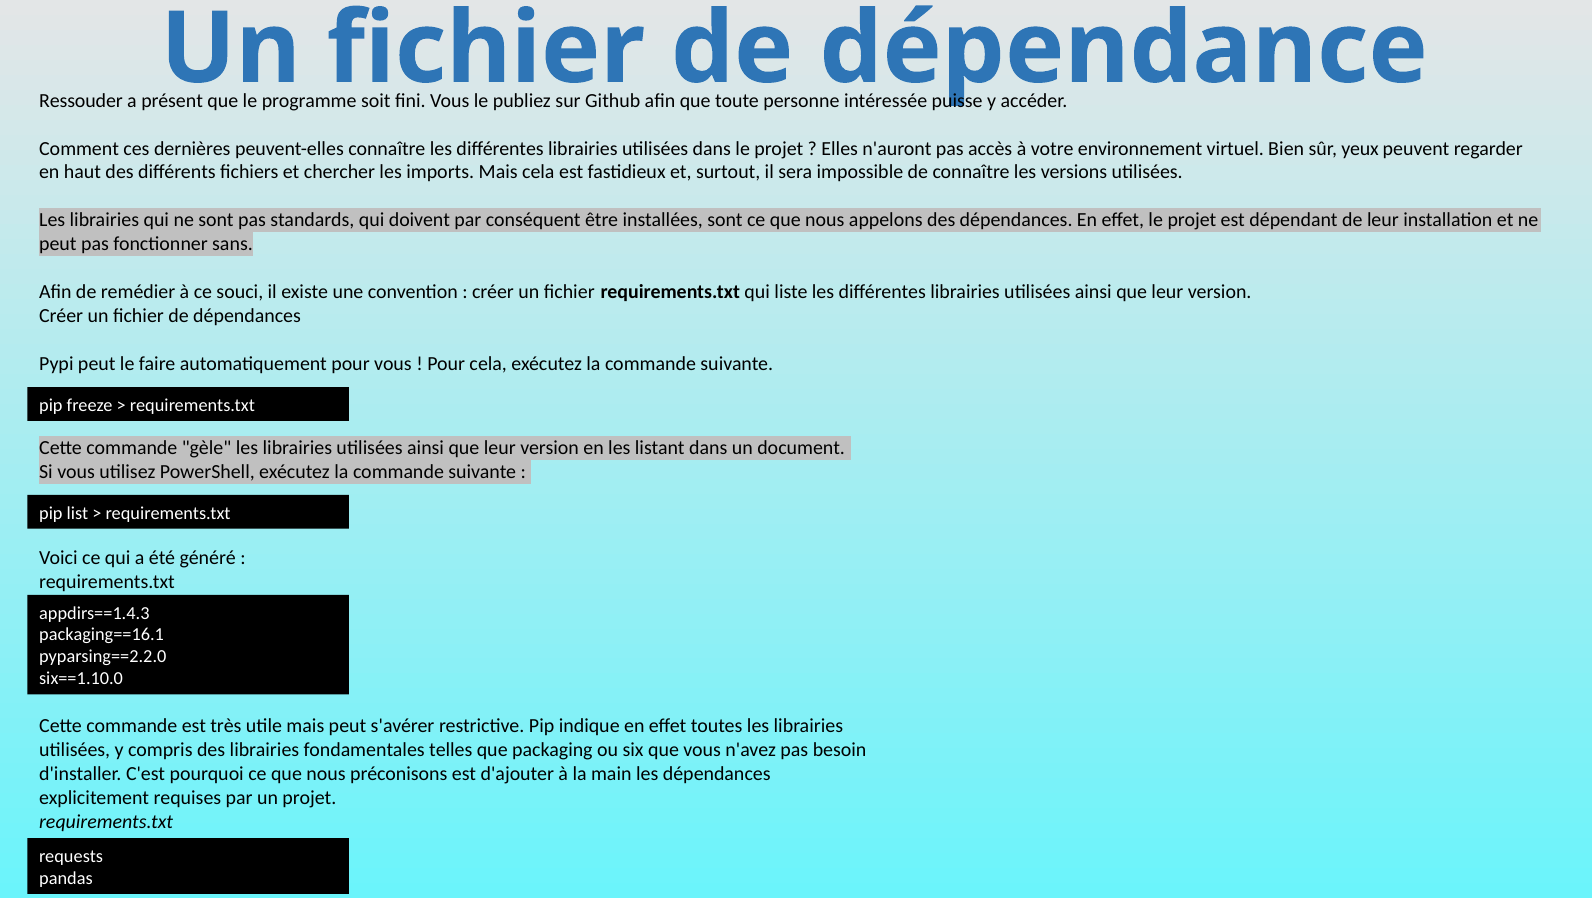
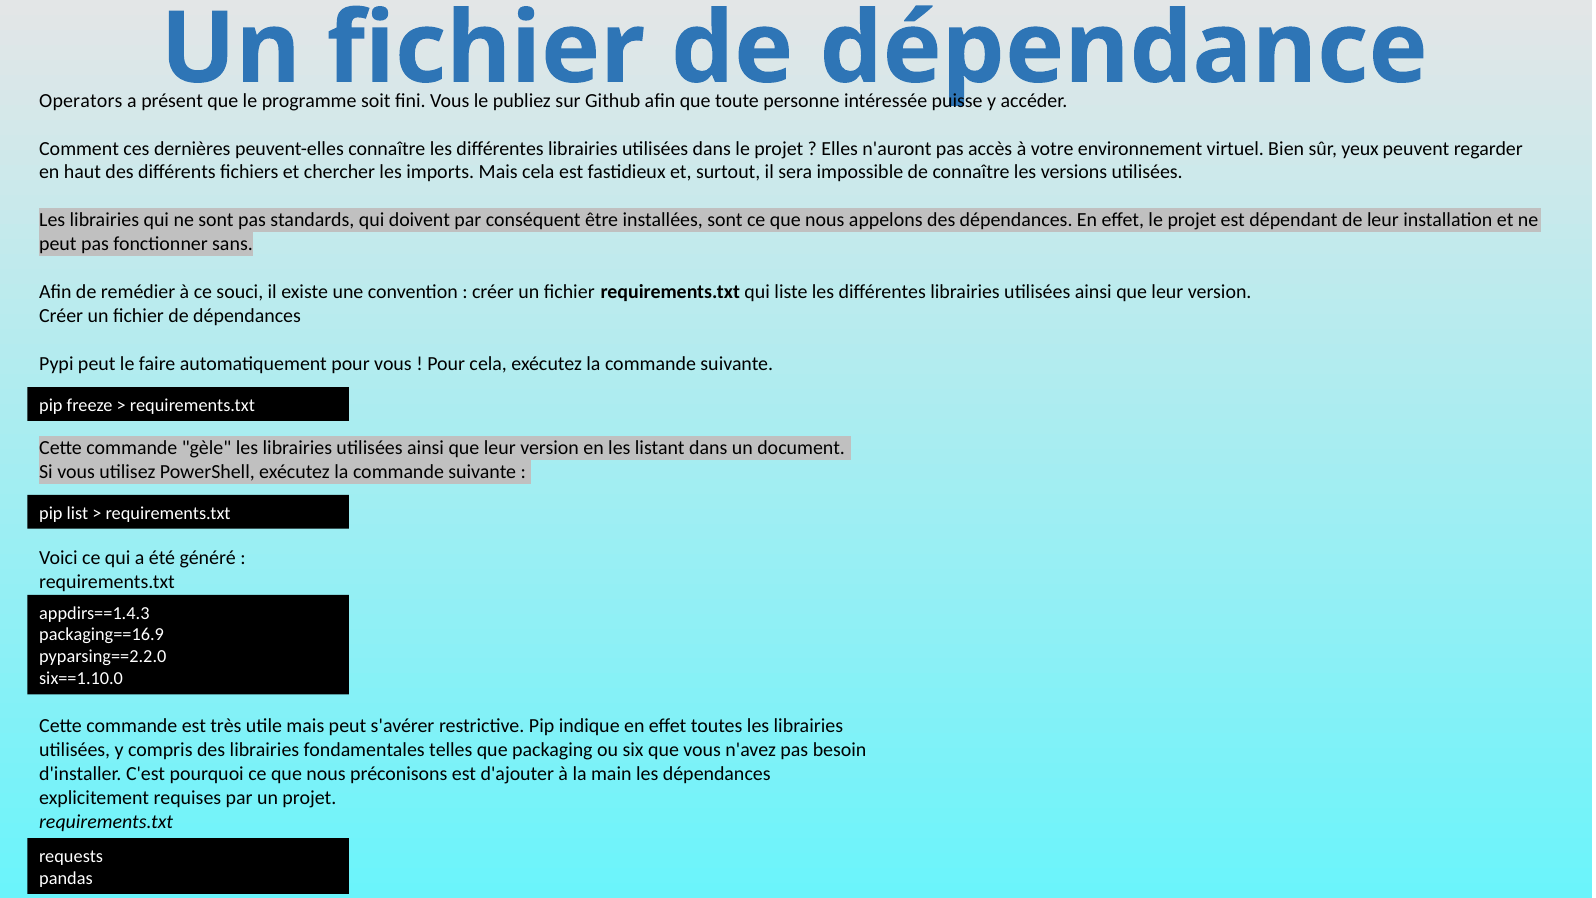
Ressouder: Ressouder -> Operators
packaging==16.1: packaging==16.1 -> packaging==16.9
